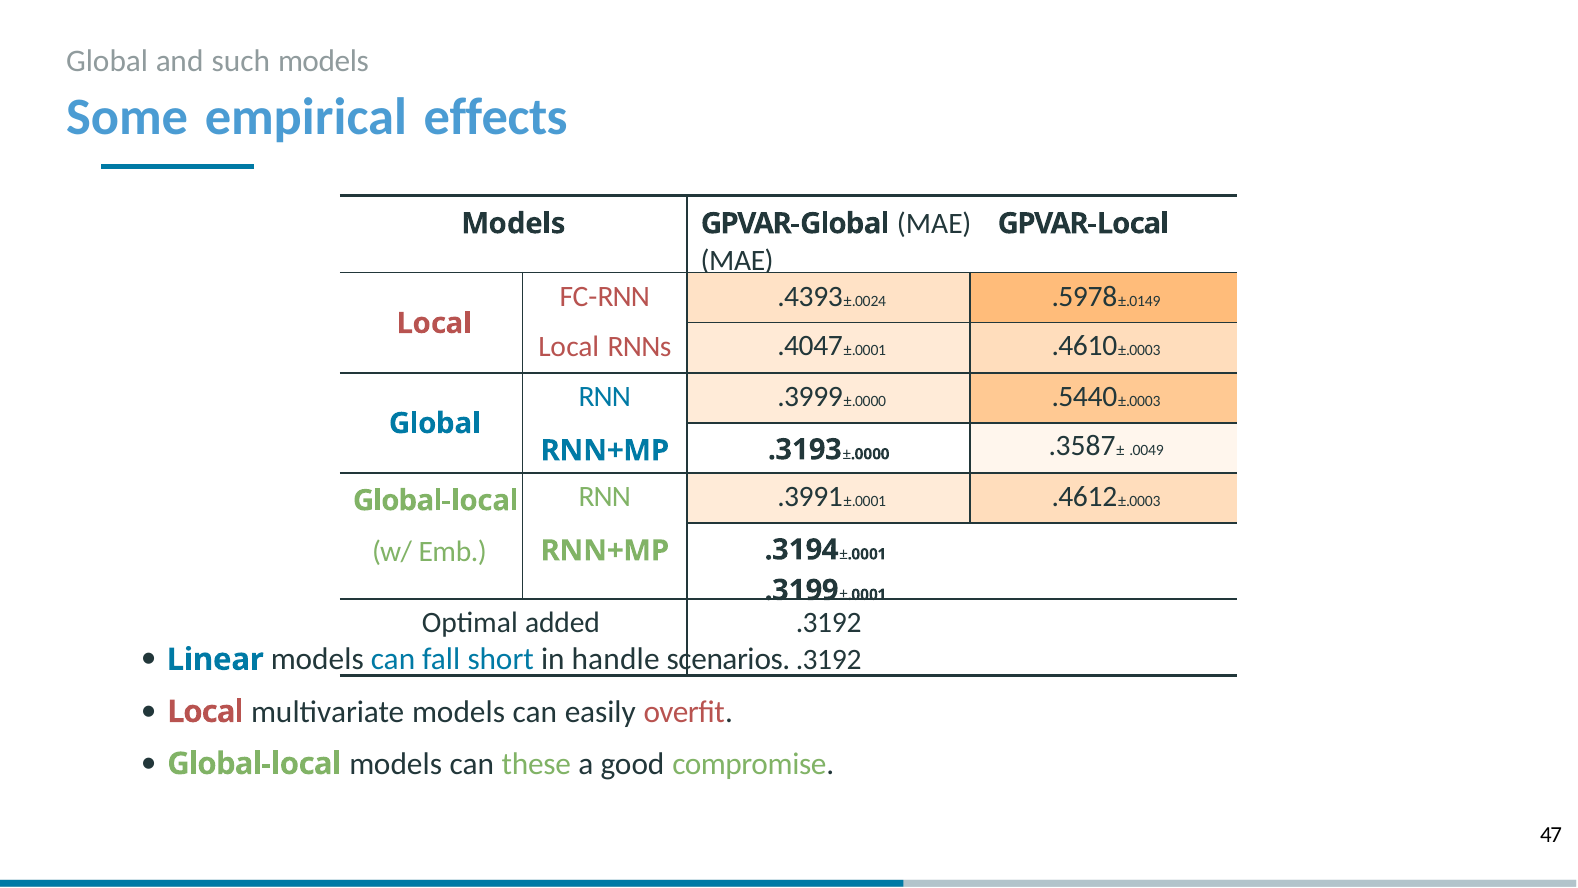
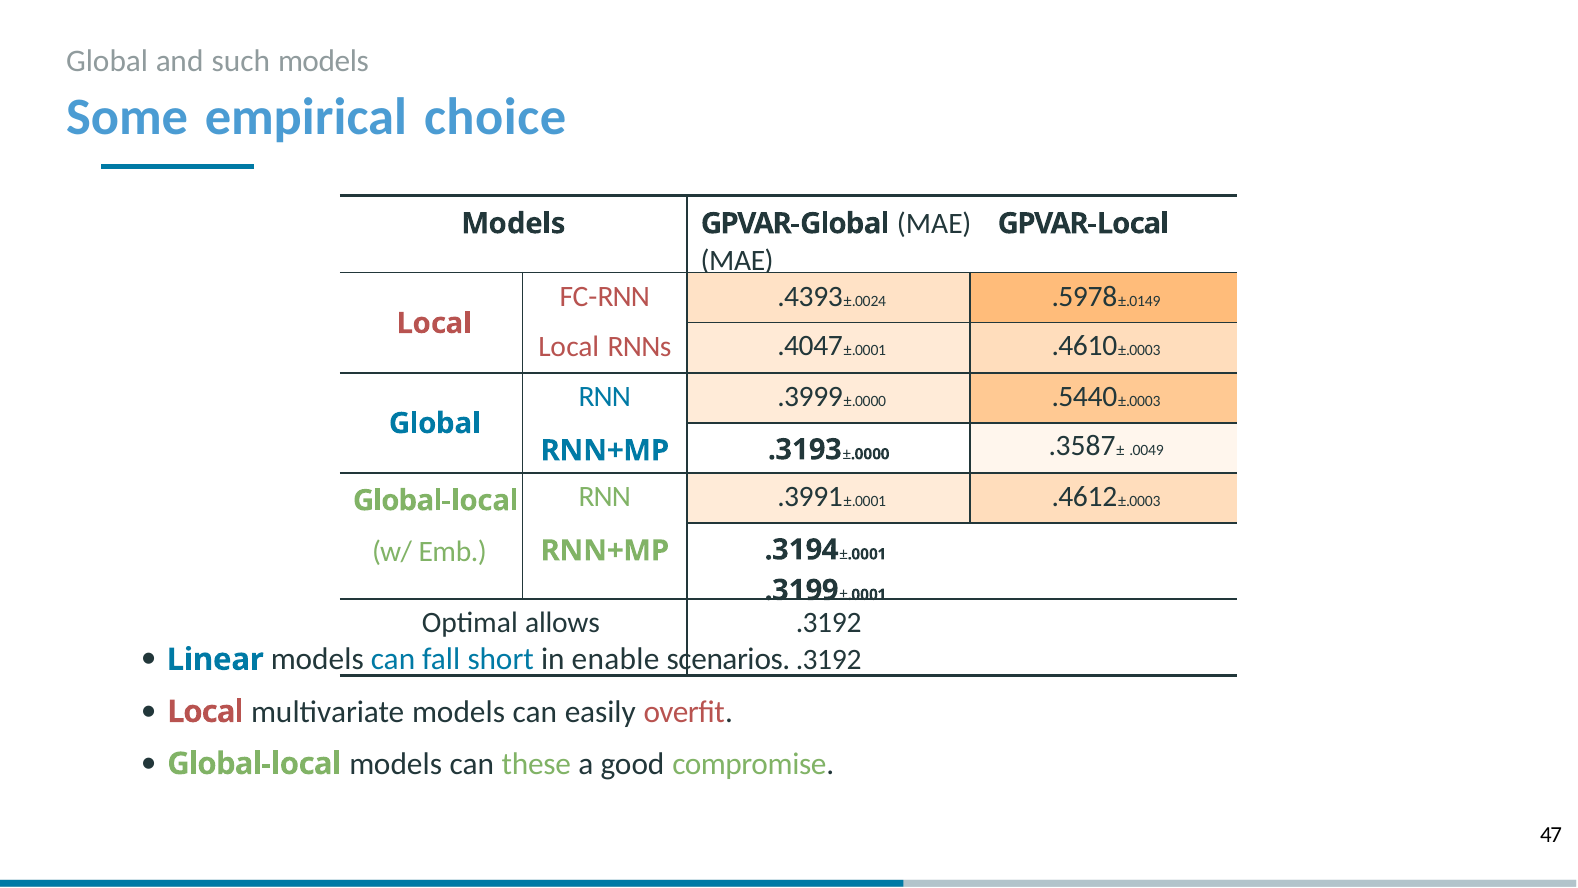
effects: effects -> choice
added: added -> allows
handle: handle -> enable
